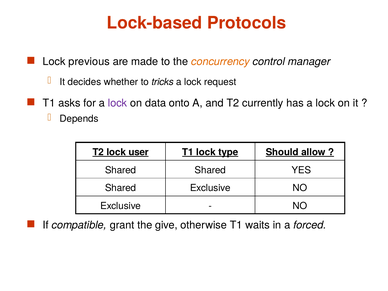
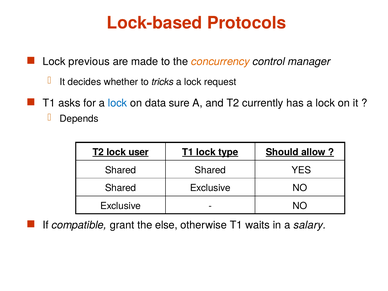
lock at (117, 103) colour: purple -> blue
onto: onto -> sure
give: give -> else
forced: forced -> salary
